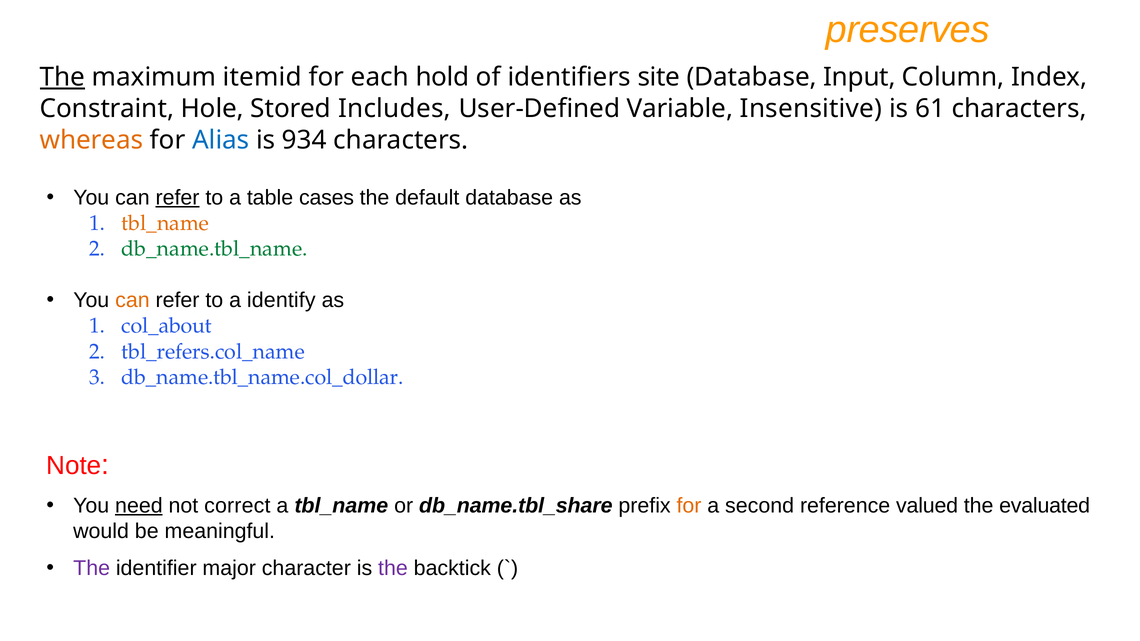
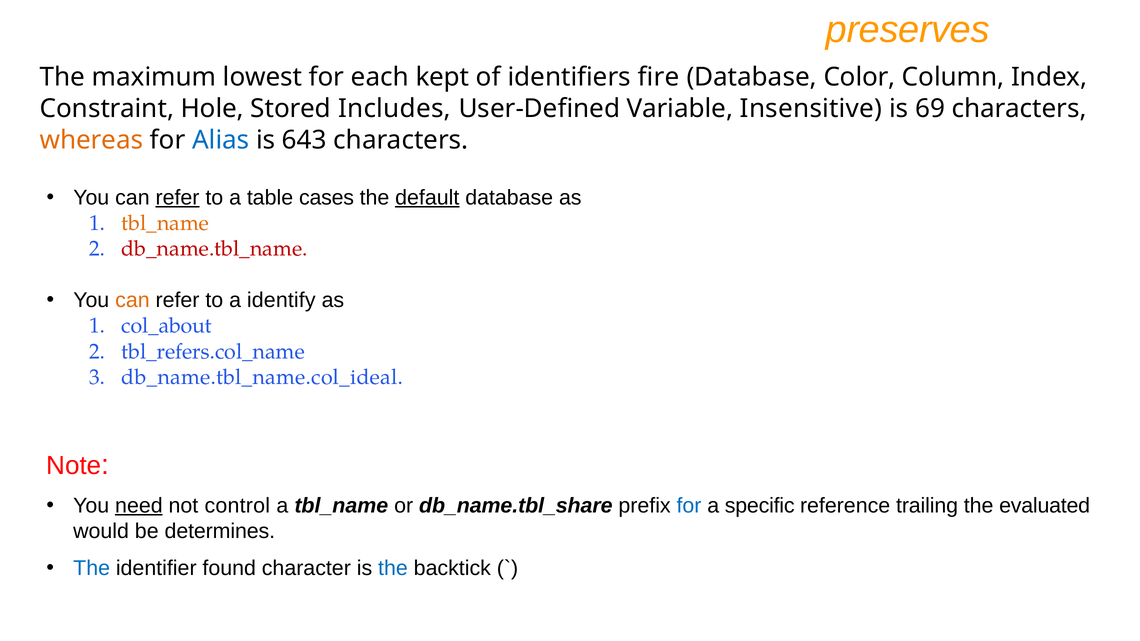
The at (62, 77) underline: present -> none
itemid: itemid -> lowest
hold: hold -> kept
site: site -> fire
Input: Input -> Color
61: 61 -> 69
934: 934 -> 643
default underline: none -> present
db_name.tbl_name colour: green -> red
db_name.tbl_name.col_dollar: db_name.tbl_name.col_dollar -> db_name.tbl_name.col_ideal
correct: correct -> control
for at (689, 506) colour: orange -> blue
second: second -> specific
valued: valued -> trailing
meaningful: meaningful -> determines
The at (92, 569) colour: purple -> blue
major: major -> found
the at (393, 569) colour: purple -> blue
